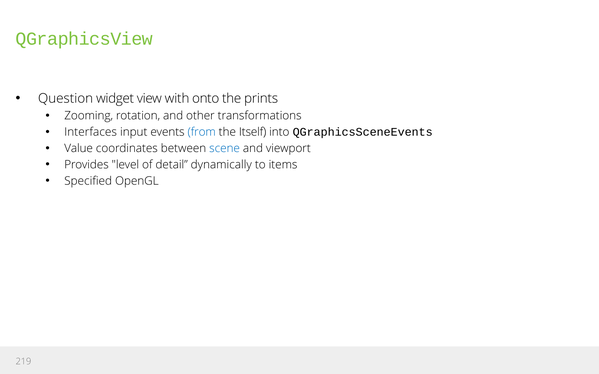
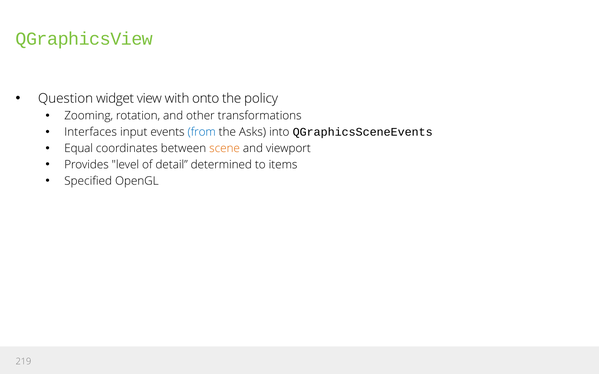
prints: prints -> policy
Itself: Itself -> Asks
Value: Value -> Equal
scene colour: blue -> orange
dynamically: dynamically -> determined
